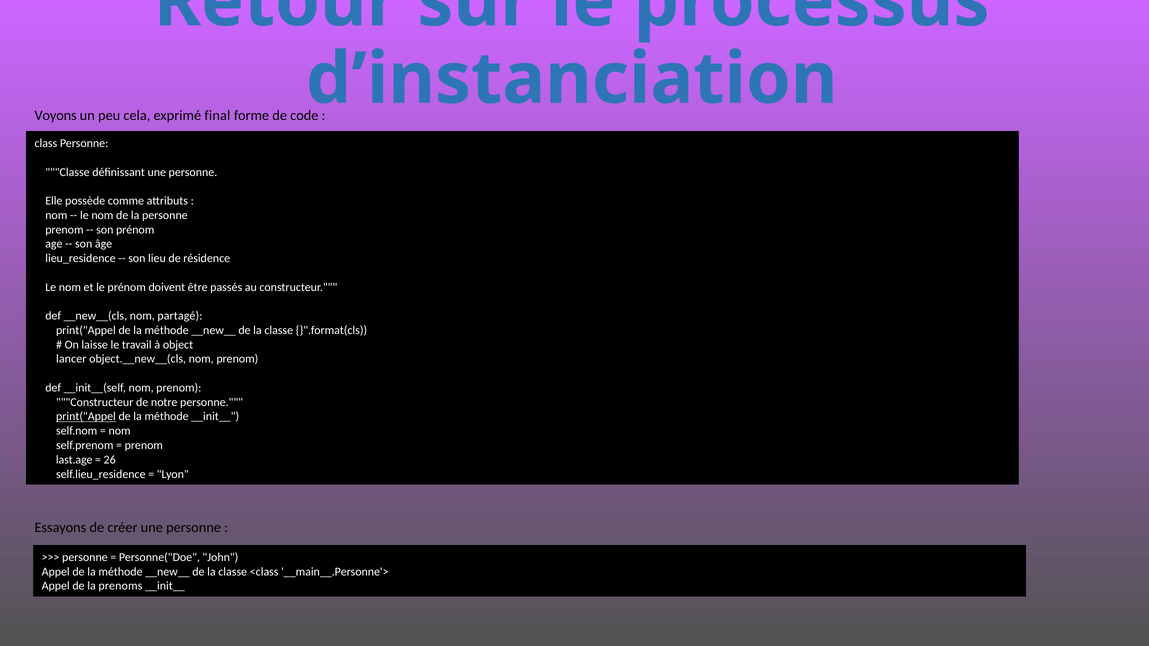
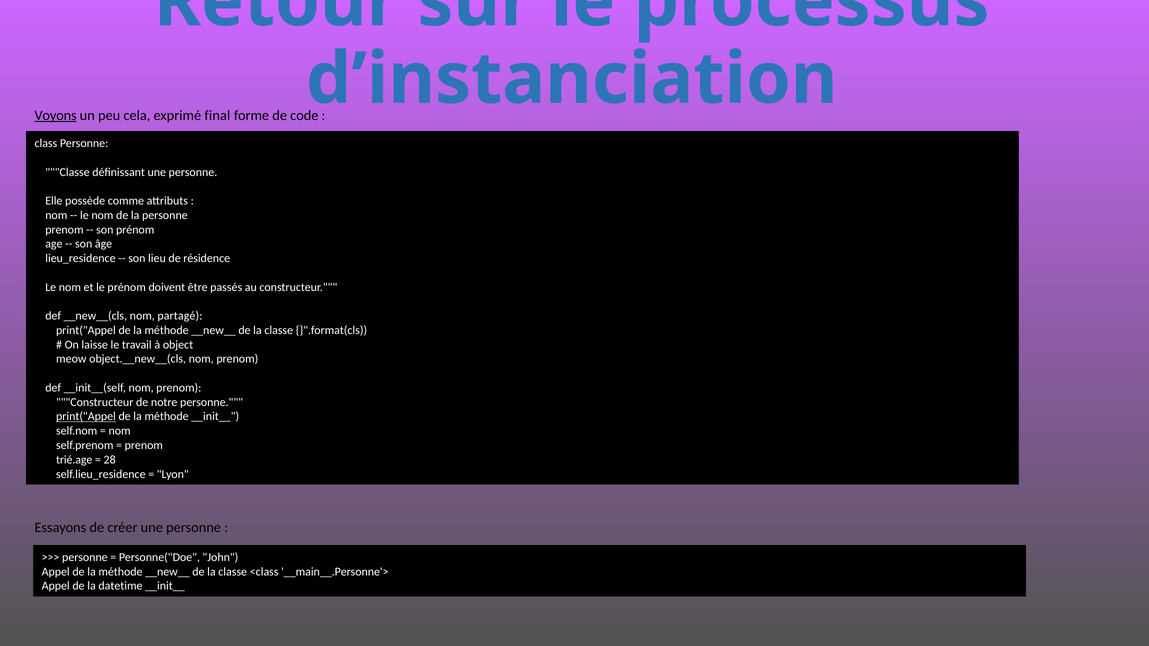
Voyons underline: none -> present
lancer: lancer -> meow
last.age: last.age -> trié.age
26: 26 -> 28
prenoms: prenoms -> datetime
